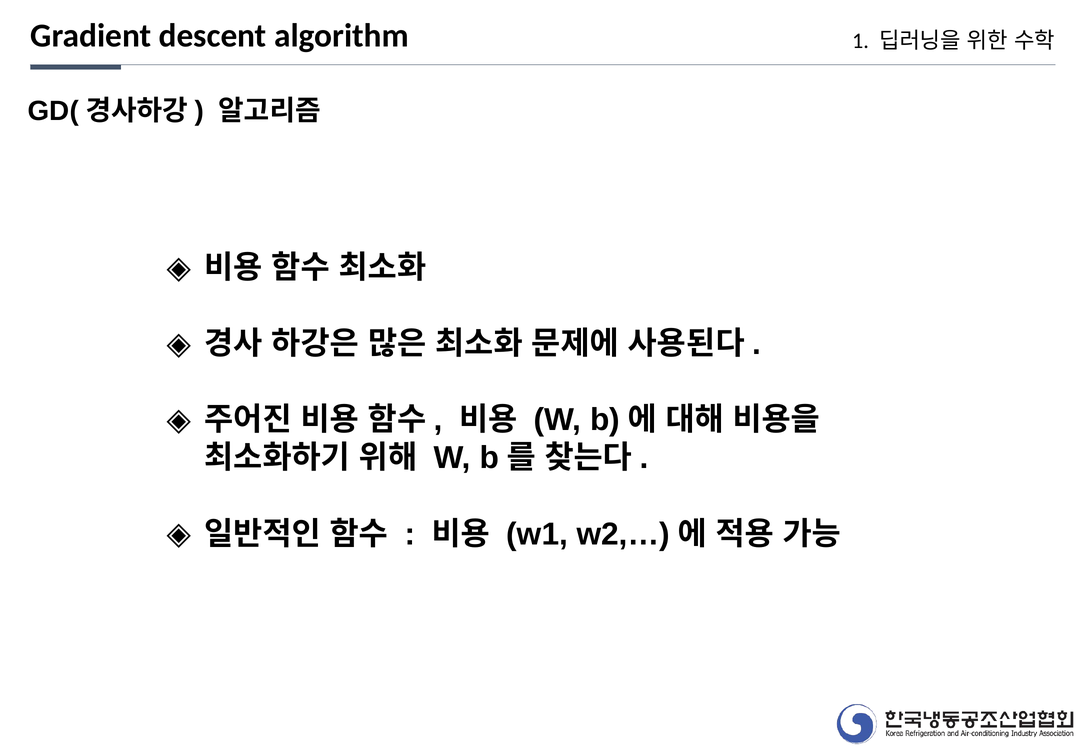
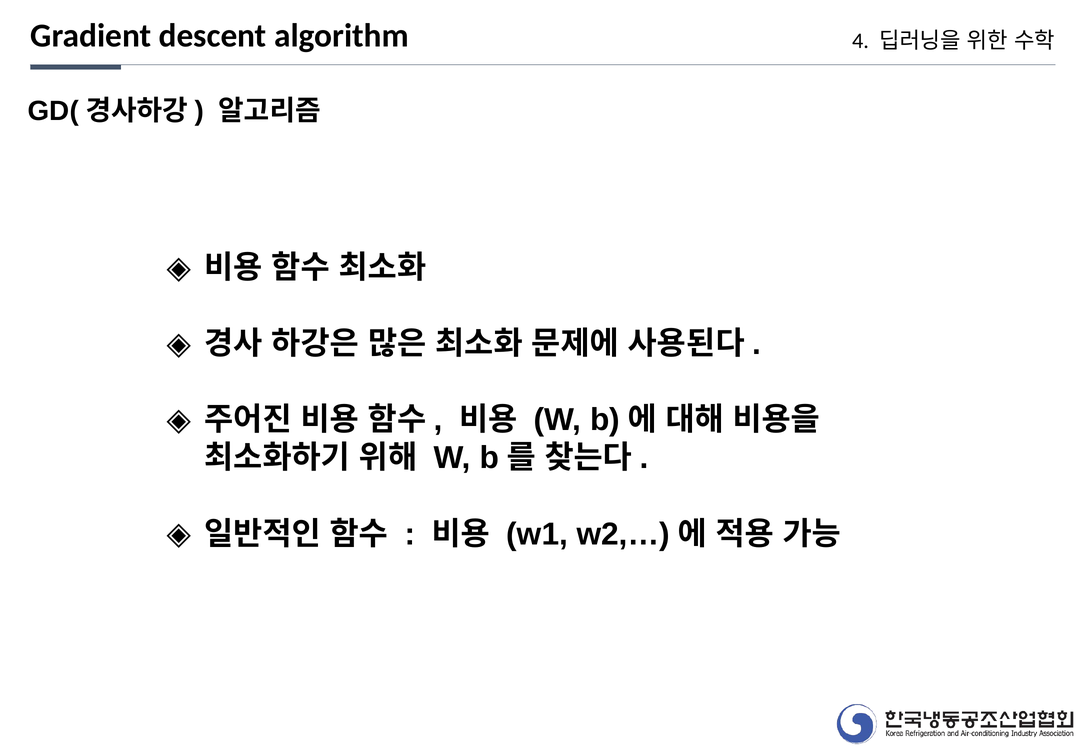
1: 1 -> 4
